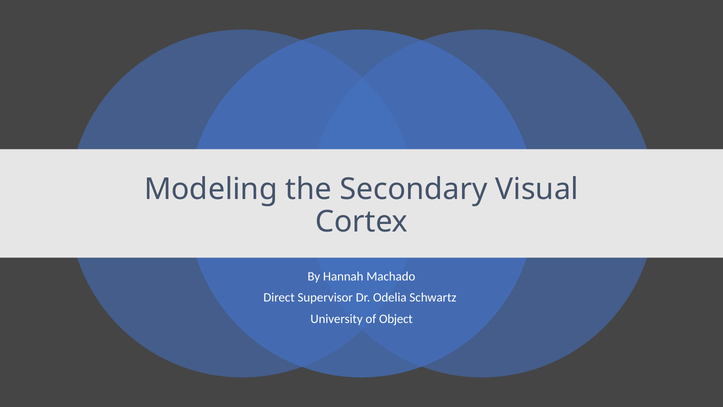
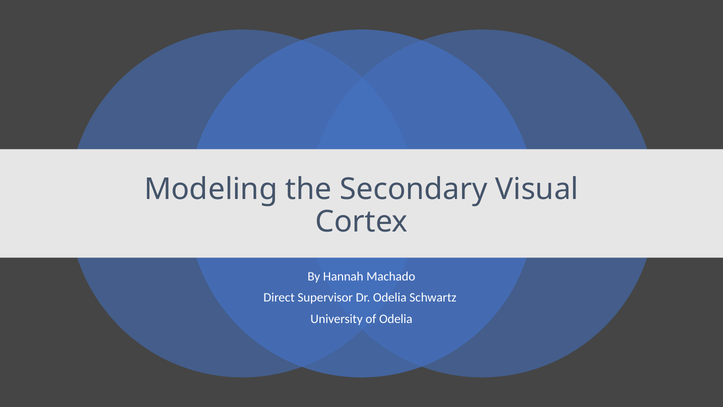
of Object: Object -> Odelia
